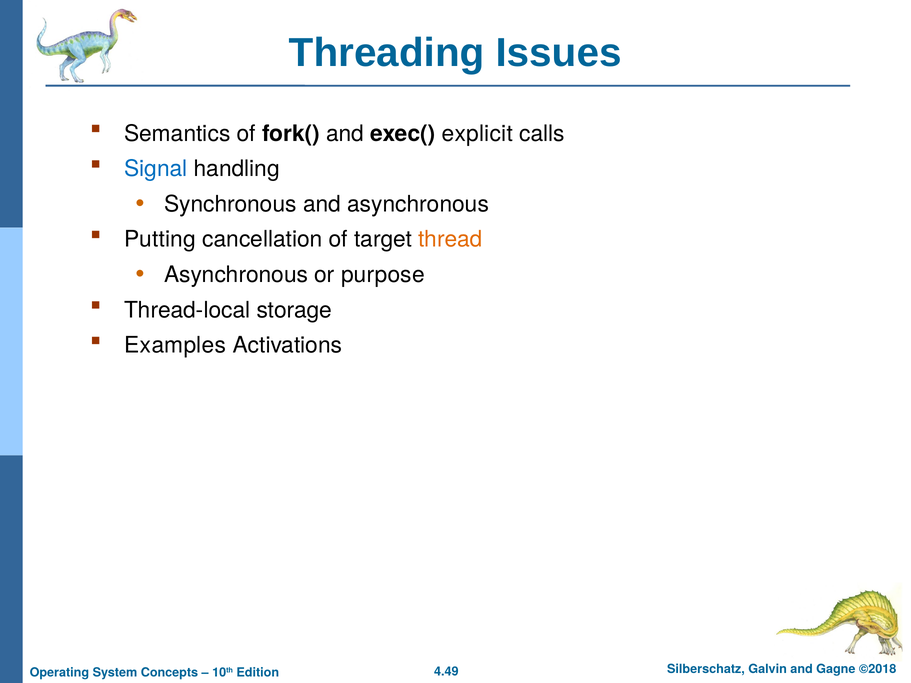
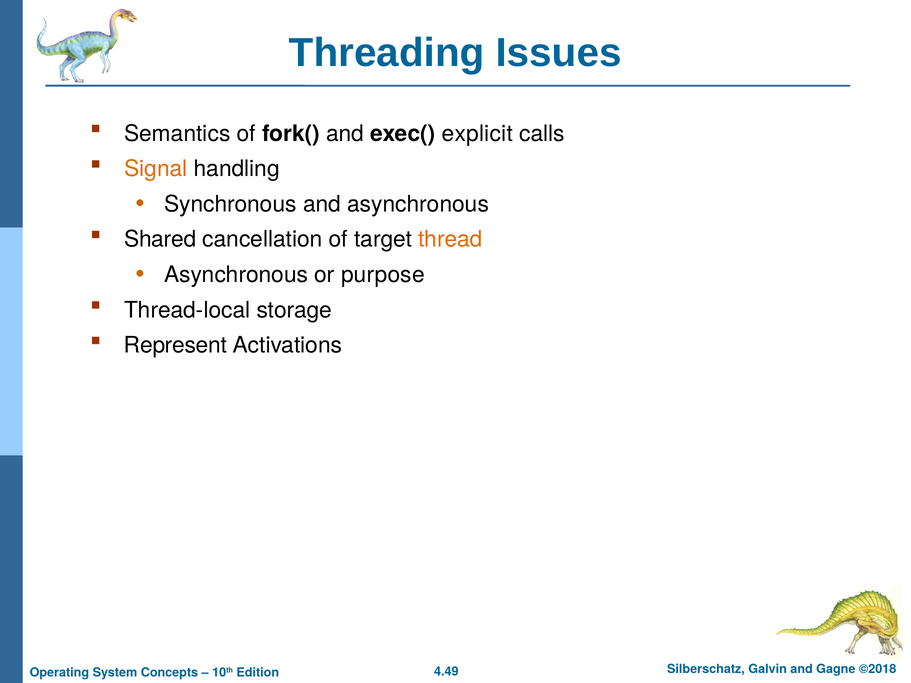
Signal colour: blue -> orange
Putting: Putting -> Shared
Examples: Examples -> Represent
